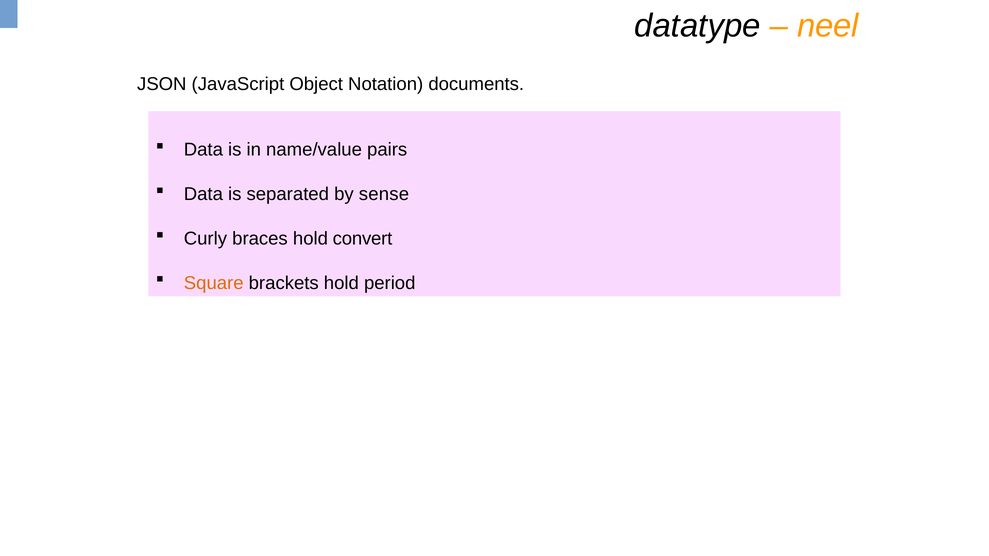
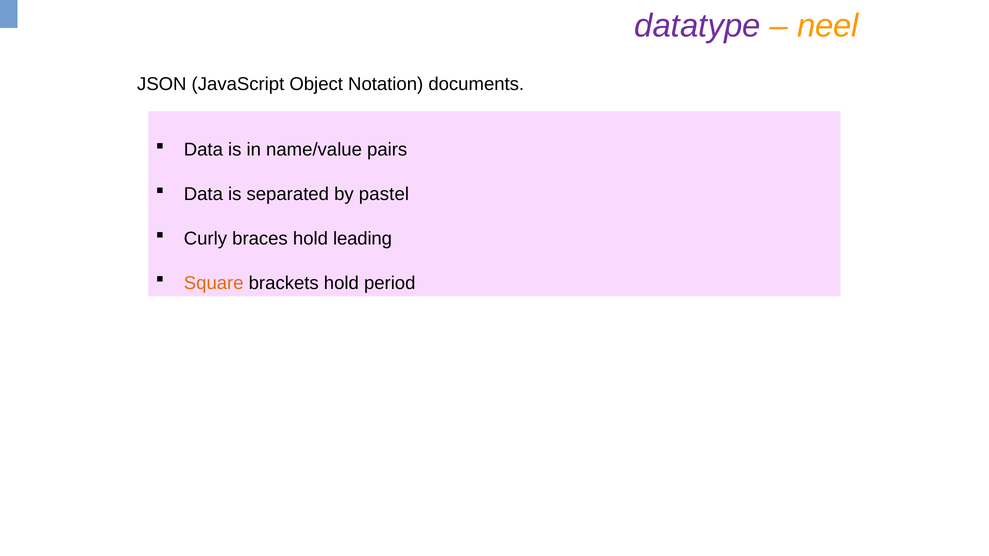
datatype colour: black -> purple
sense: sense -> pastel
convert: convert -> leading
